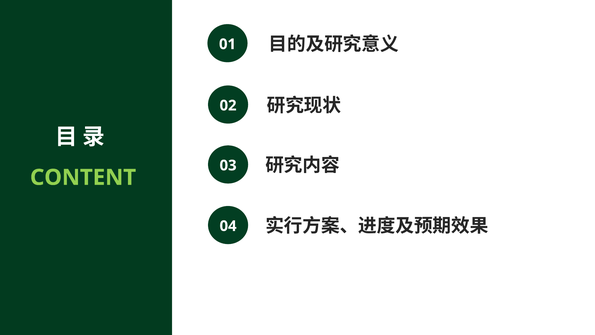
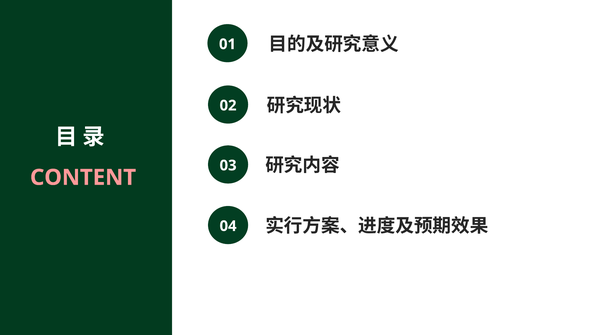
CONTENT colour: light green -> pink
